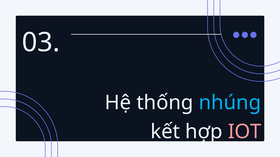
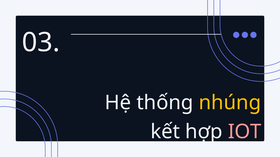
nhúng colour: light blue -> yellow
